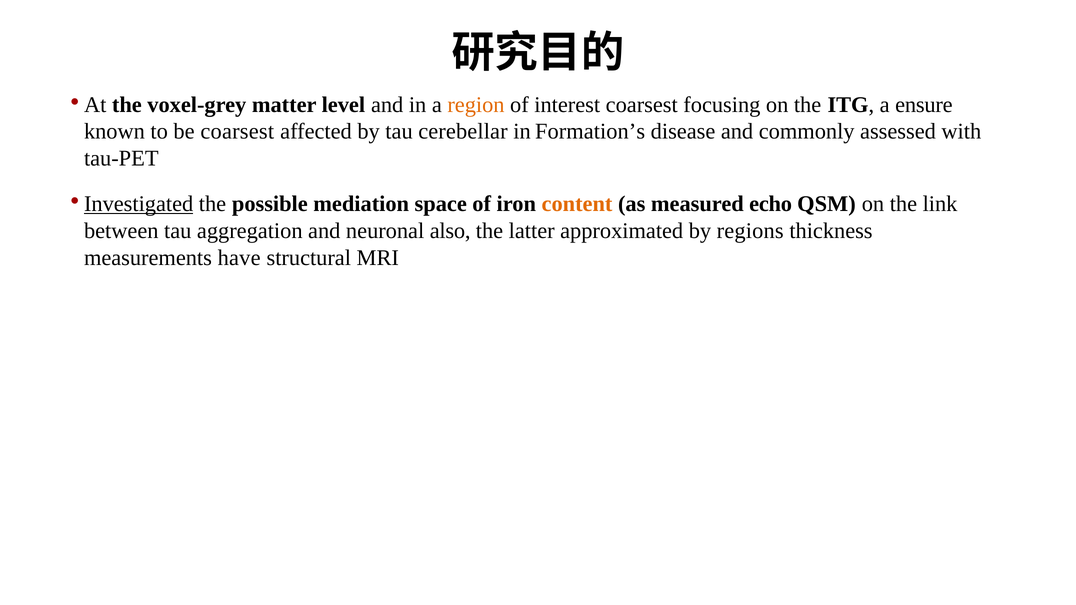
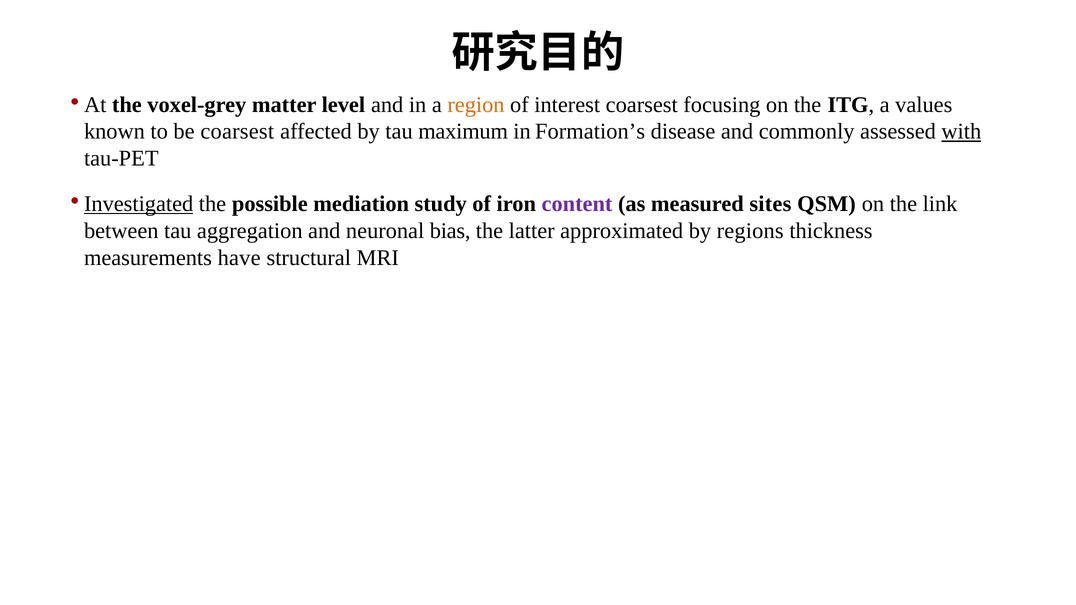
ensure: ensure -> values
cerebellar: cerebellar -> maximum
with underline: none -> present
space: space -> study
content colour: orange -> purple
echo: echo -> sites
also: also -> bias
